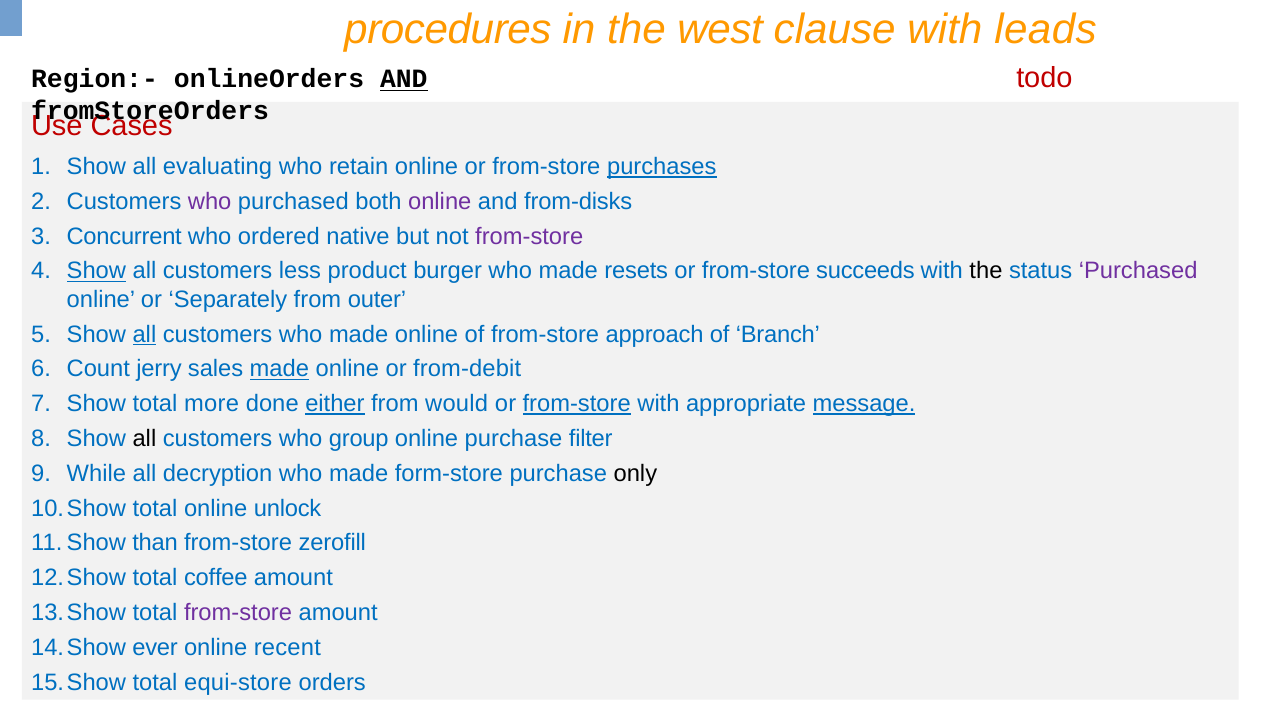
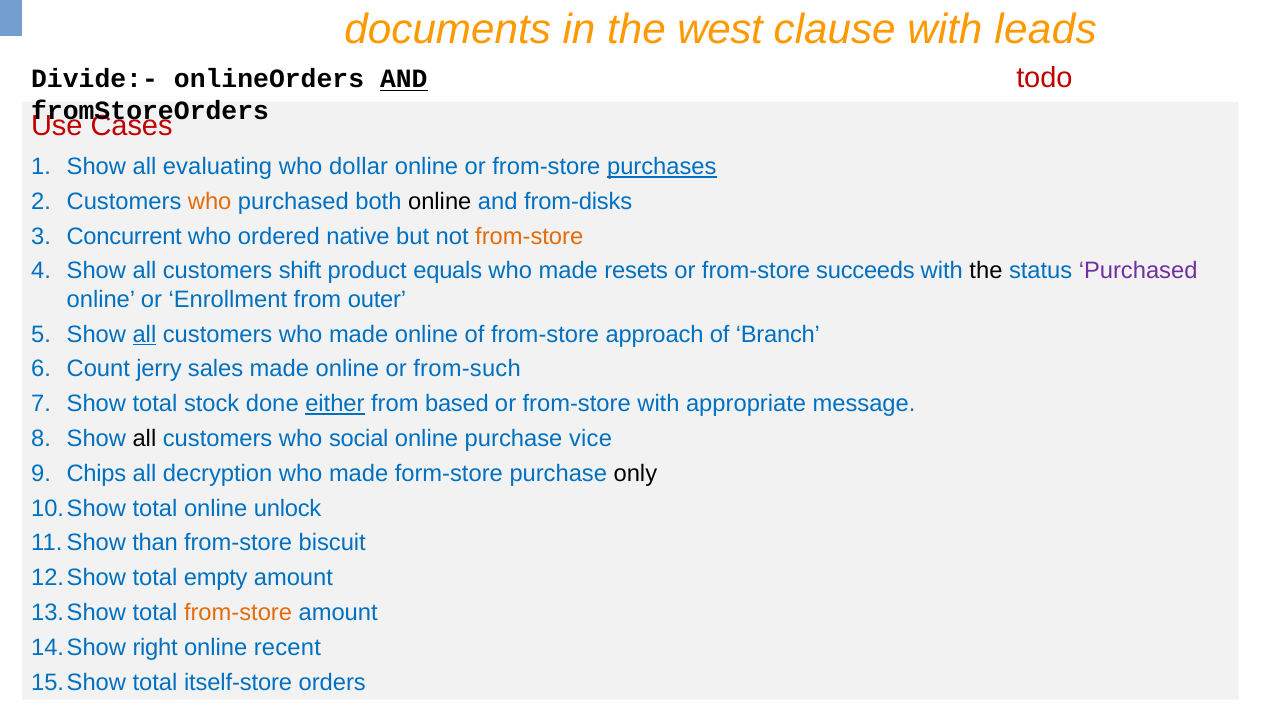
procedures: procedures -> documents
Region:-: Region:- -> Divide:-
retain: retain -> dollar
who at (210, 202) colour: purple -> orange
online at (440, 202) colour: purple -> black
from-store at (529, 236) colour: purple -> orange
Show at (96, 271) underline: present -> none
less: less -> shift
burger: burger -> equals
Separately: Separately -> Enrollment
made at (279, 369) underline: present -> none
from-debit: from-debit -> from-such
more: more -> stock
would: would -> based
from-store at (577, 404) underline: present -> none
message underline: present -> none
group: group -> social
filter: filter -> vice
While: While -> Chips
zerofill: zerofill -> biscuit
coffee: coffee -> empty
from-store at (238, 613) colour: purple -> orange
ever: ever -> right
equi-store: equi-store -> itself-store
